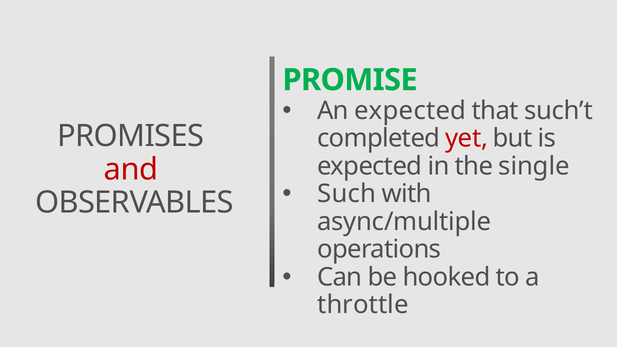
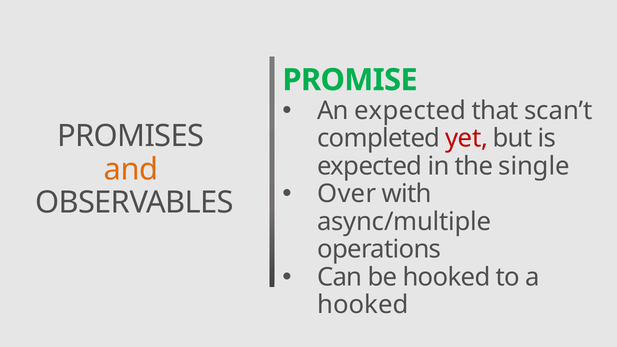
such’t: such’t -> scan’t
and colour: red -> orange
Such: Such -> Over
throttle at (363, 305): throttle -> hooked
